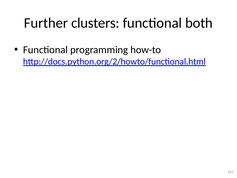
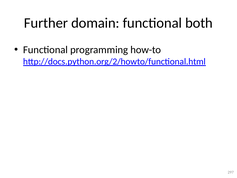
clusters: clusters -> domain
